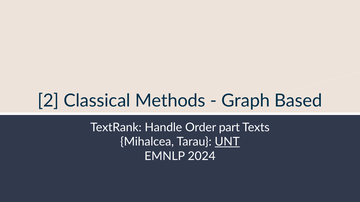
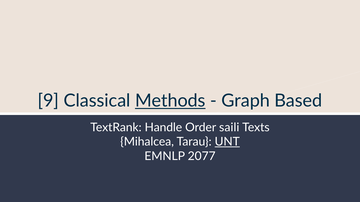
2: 2 -> 9
Methods underline: none -> present
part: part -> saili
2024: 2024 -> 2077
